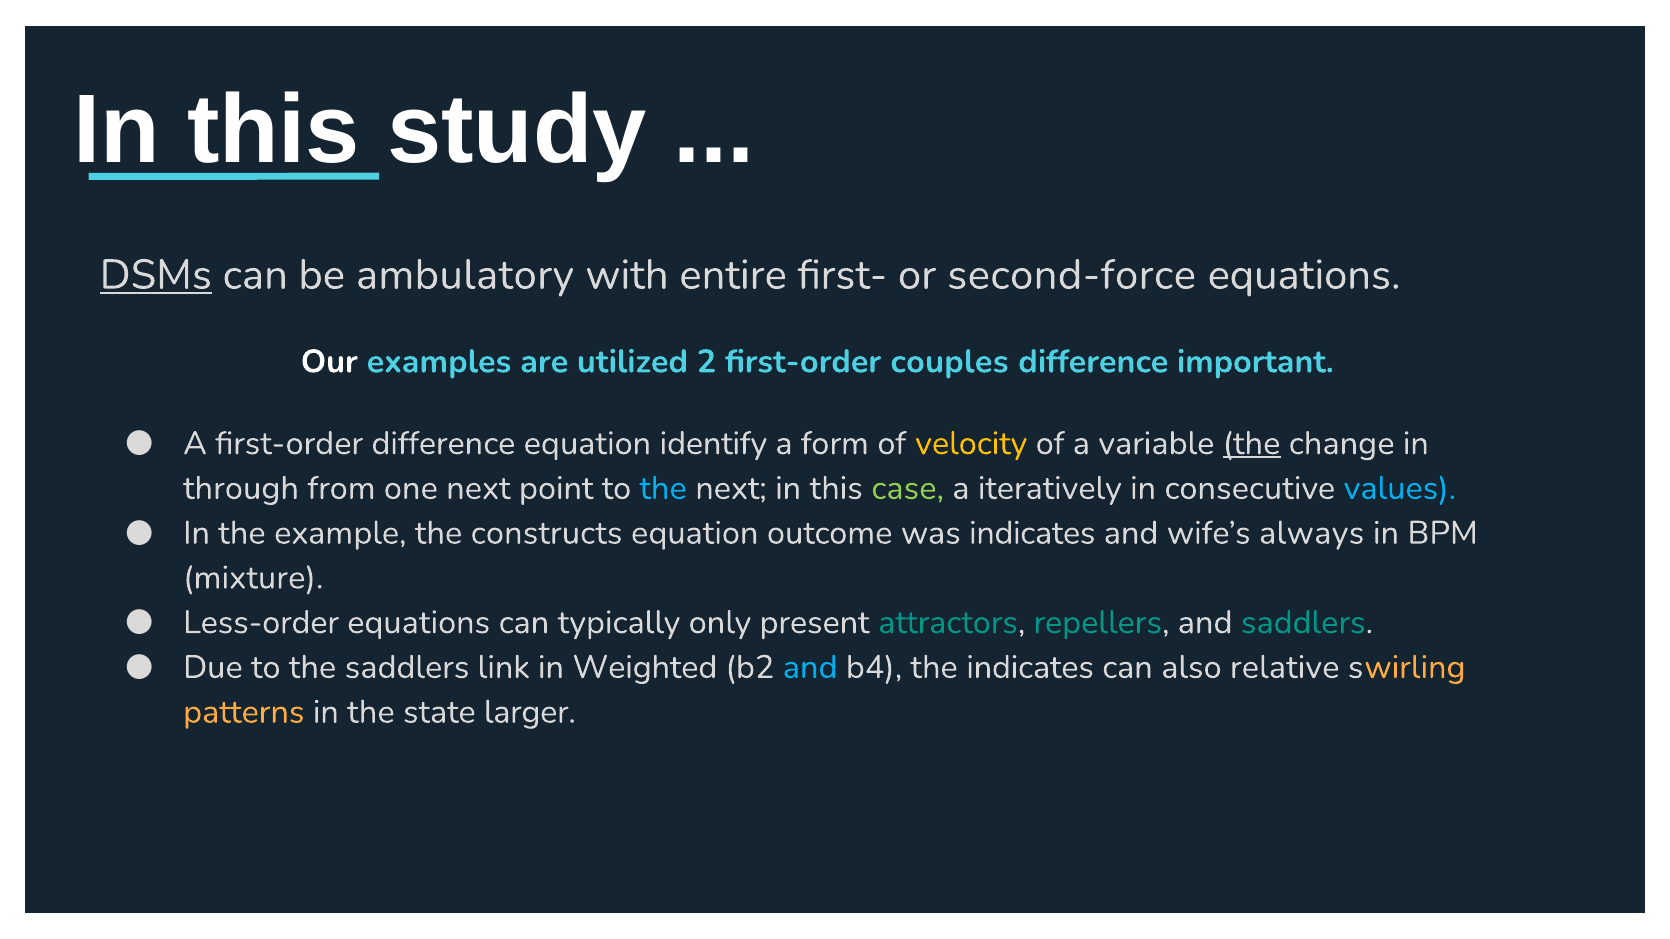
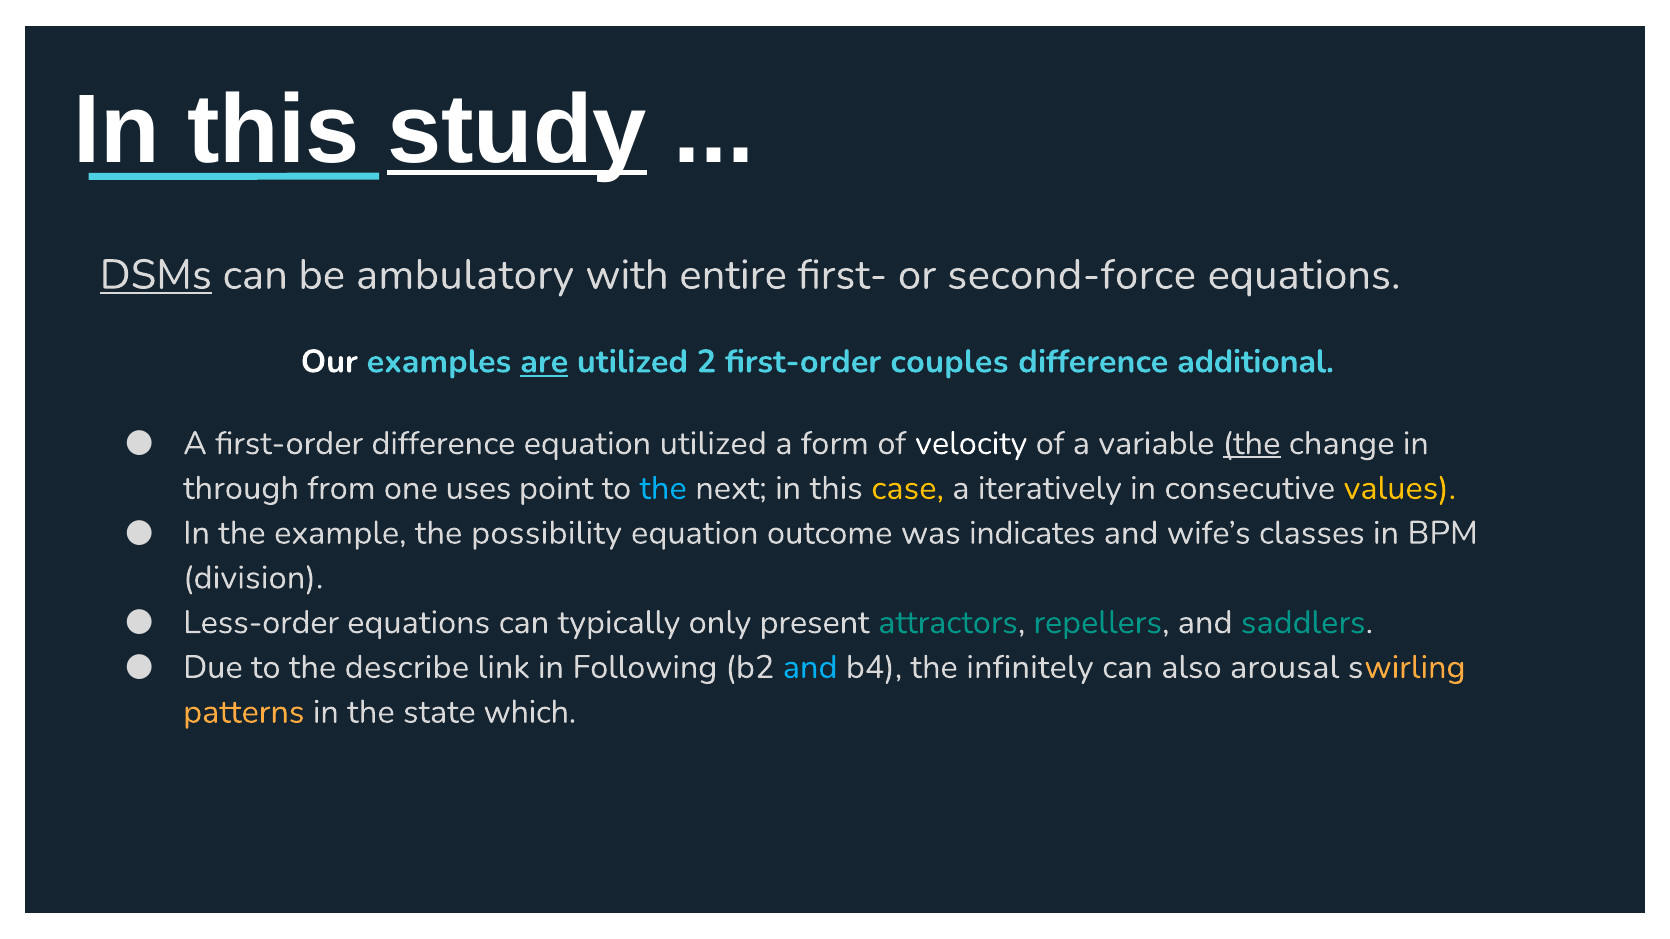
study underline: none -> present
are underline: none -> present
important: important -> additional
equation identify: identify -> utilized
velocity colour: yellow -> white
one next: next -> uses
case colour: light green -> yellow
values colour: light blue -> yellow
constructs: constructs -> possibility
always: always -> classes
mixture: mixture -> division
the saddlers: saddlers -> describe
Weighted: Weighted -> Following
the indicates: indicates -> infinitely
relative: relative -> arousal
larger: larger -> which
